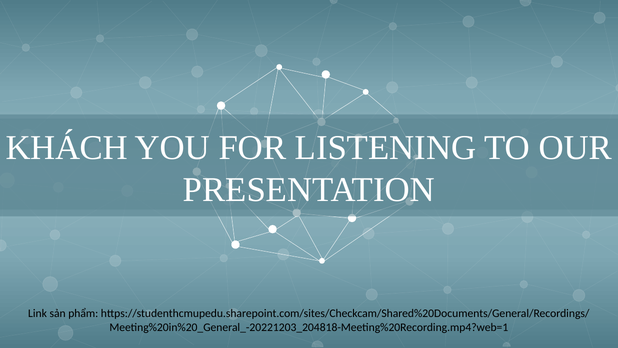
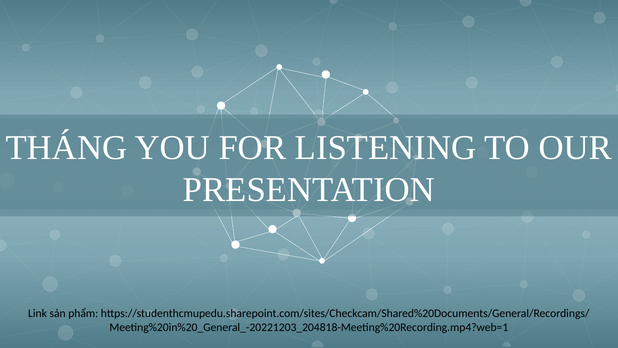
KHÁCH: KHÁCH -> THÁNG
